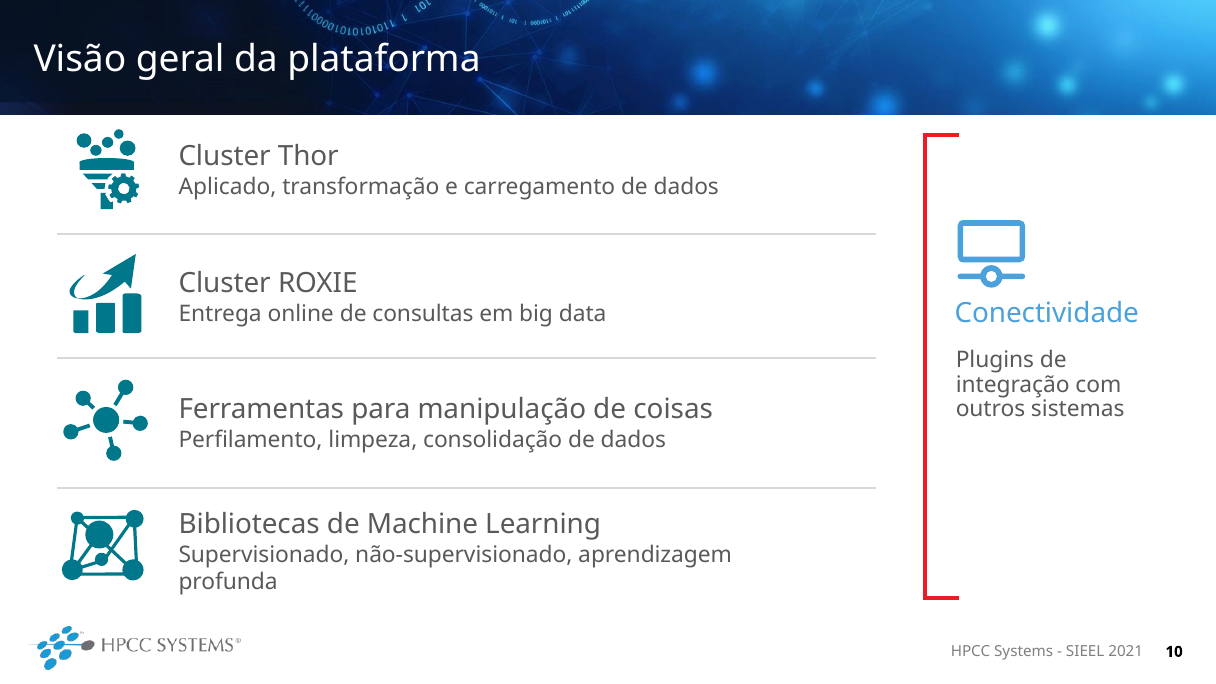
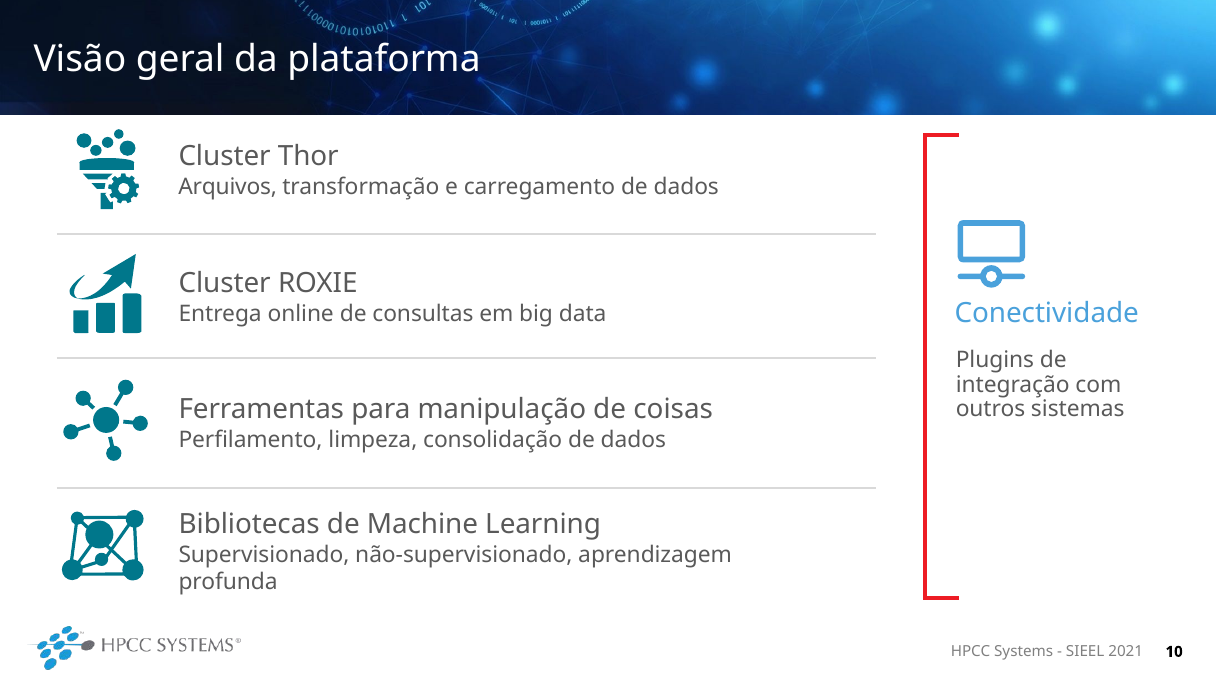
Aplicado: Aplicado -> Arquivos
